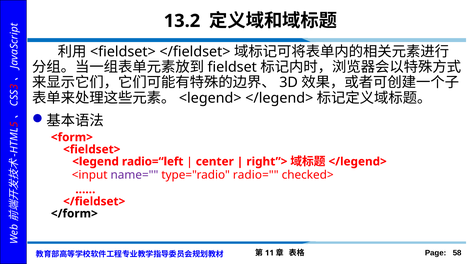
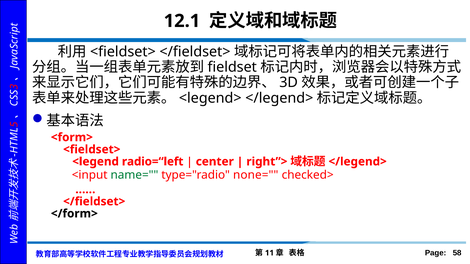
13.2: 13.2 -> 12.1
name= colour: purple -> green
radio=: radio= -> none=
